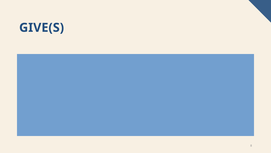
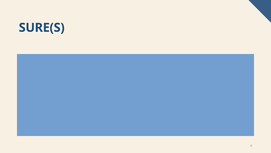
GIVE(S: GIVE(S -> SURE(S
